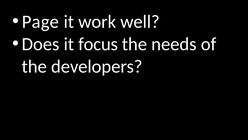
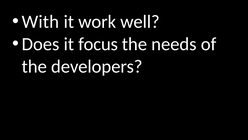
Page: Page -> With
